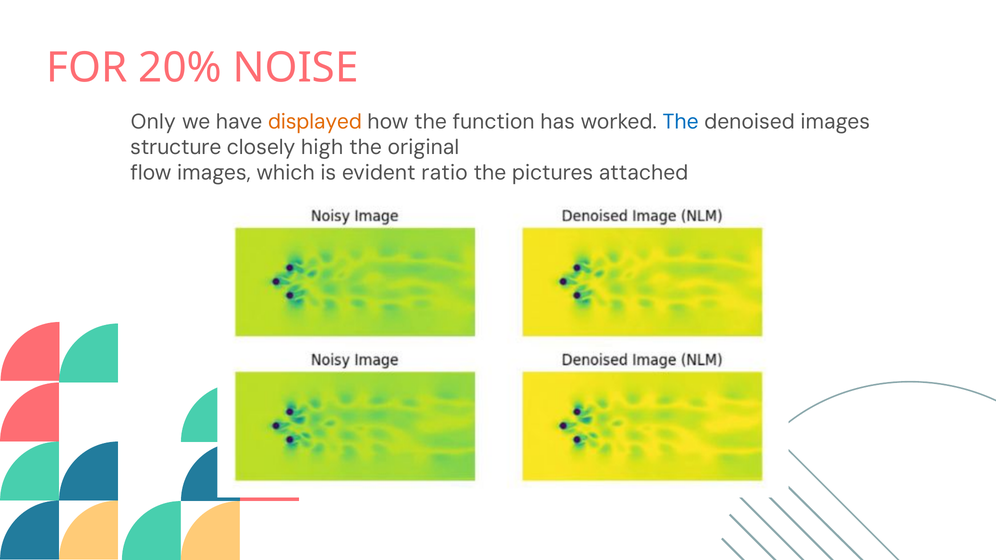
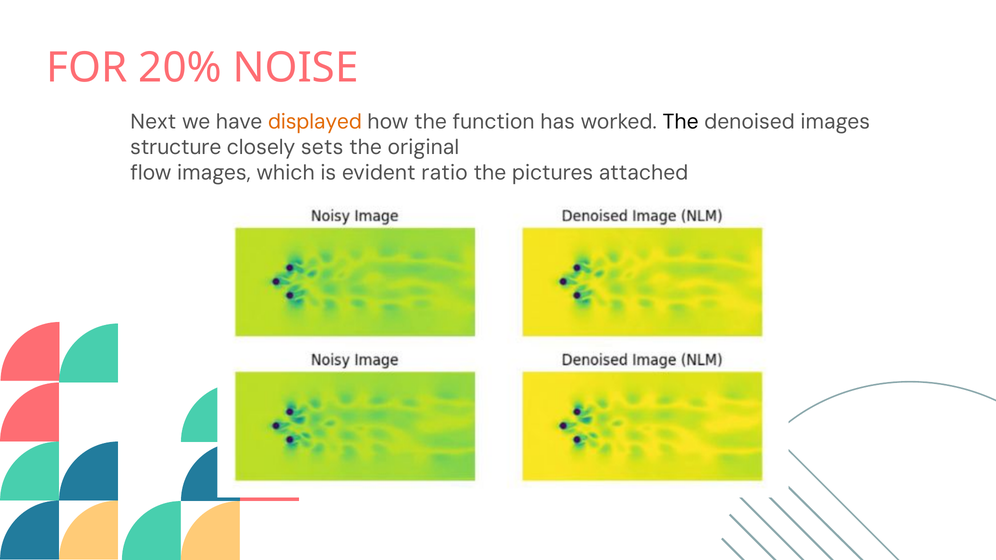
Only: Only -> Next
The at (681, 122) colour: blue -> black
high: high -> sets
